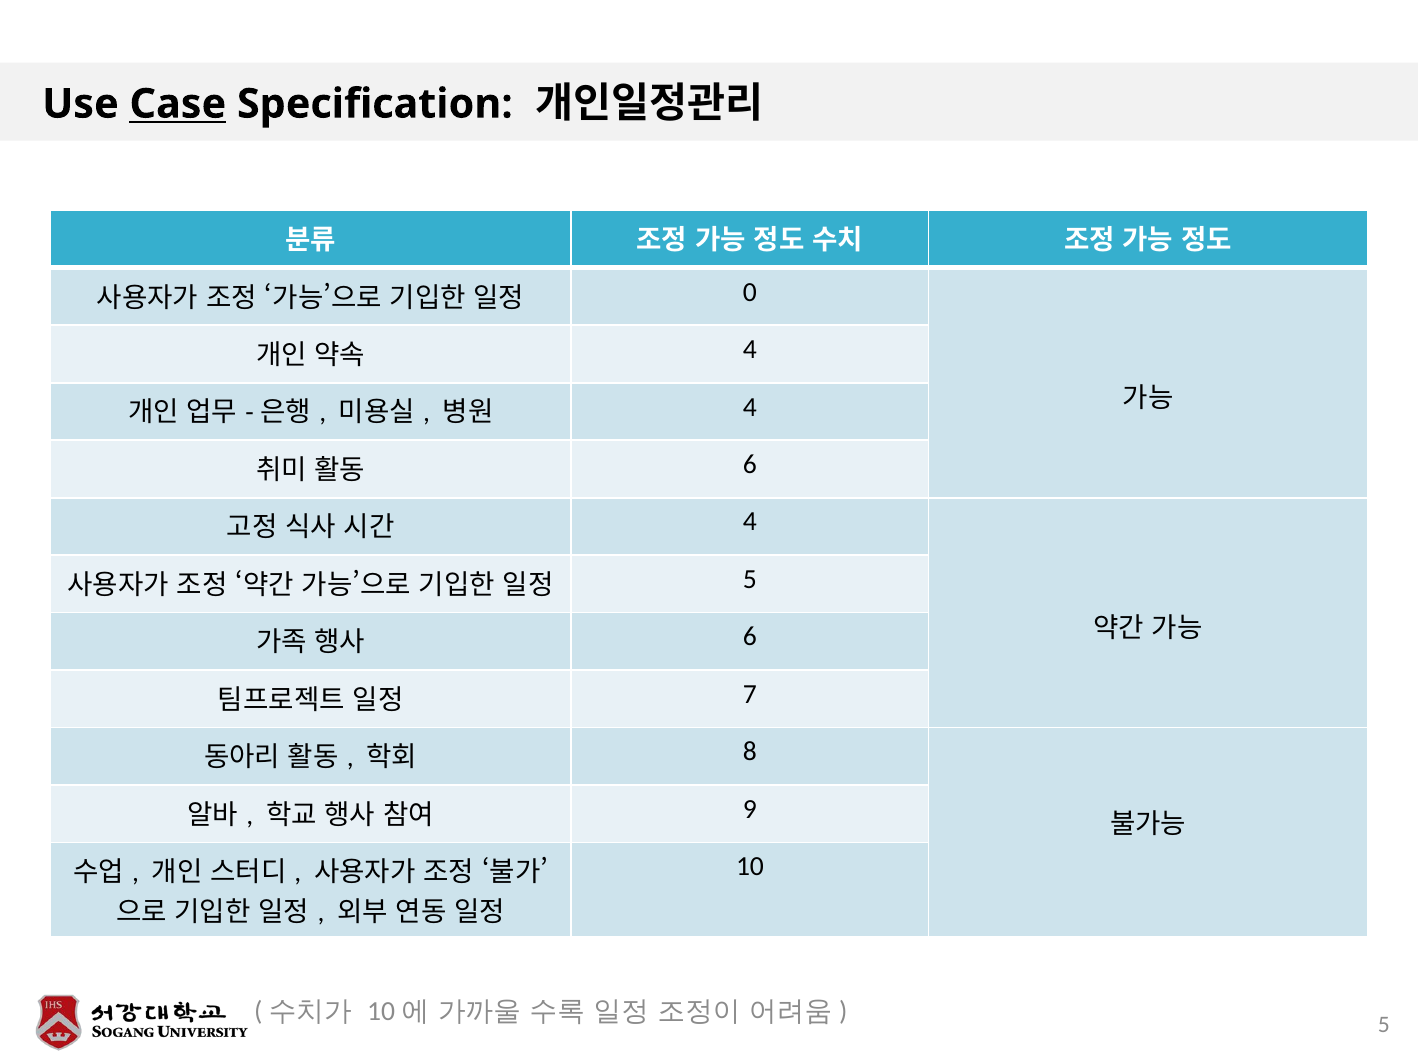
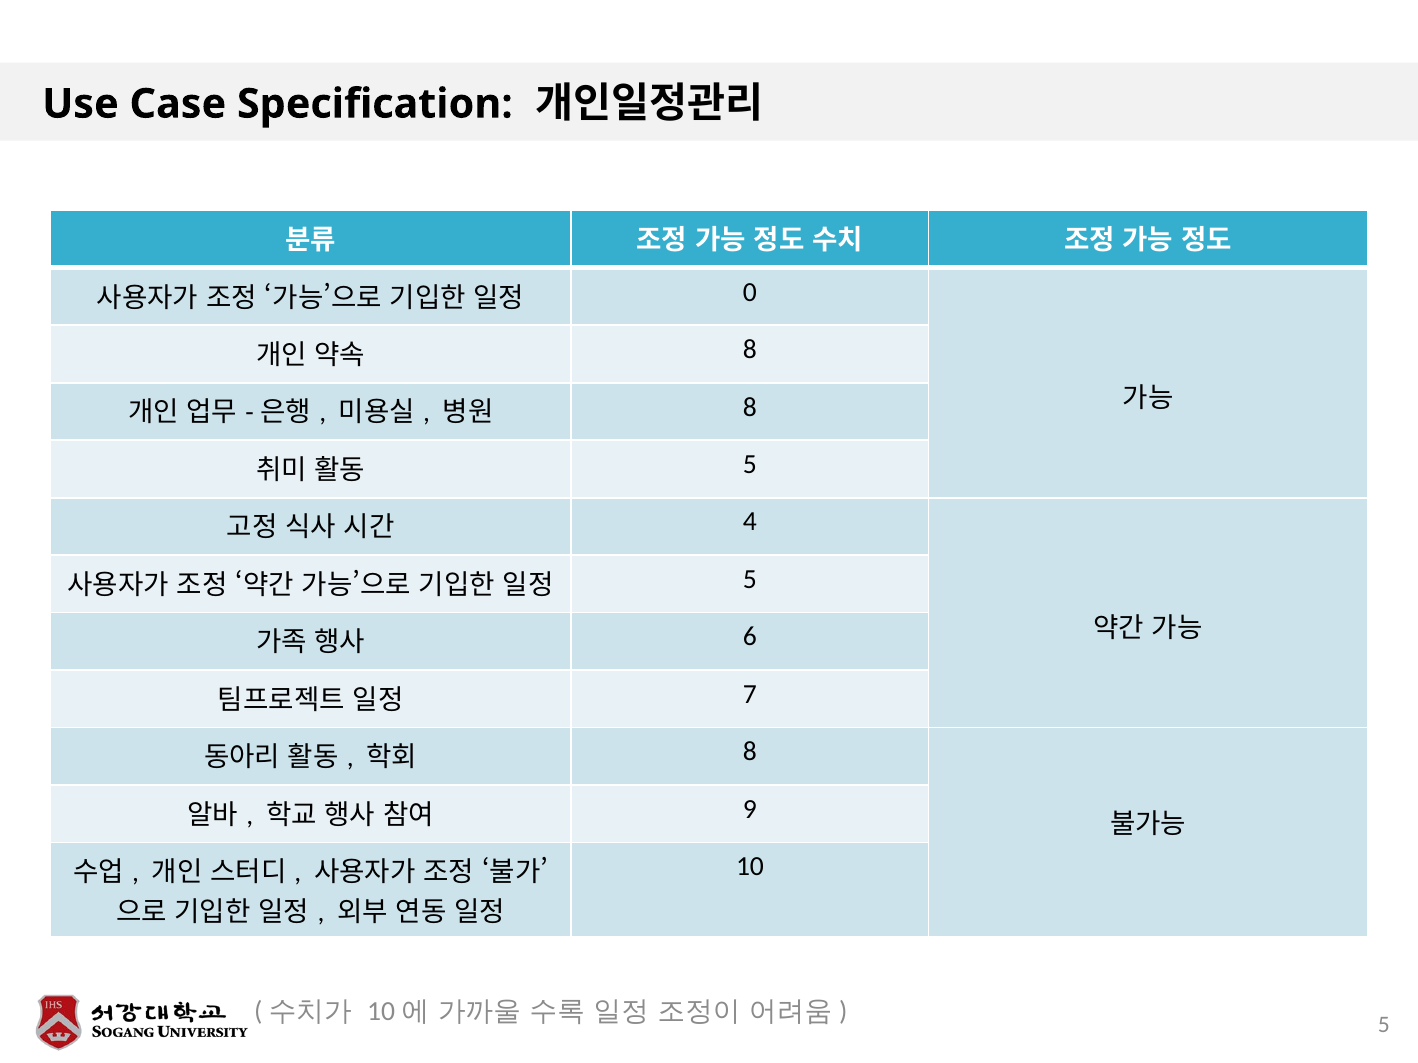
Case underline: present -> none
4 at (750, 350): 4 -> 8
4 at (750, 407): 4 -> 8
6 at (750, 465): 6 -> 5
